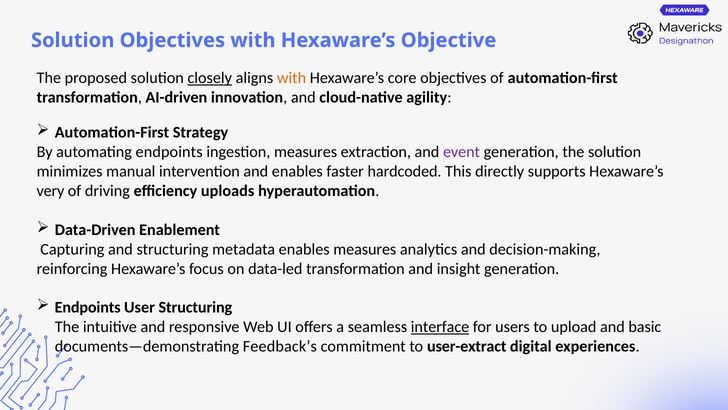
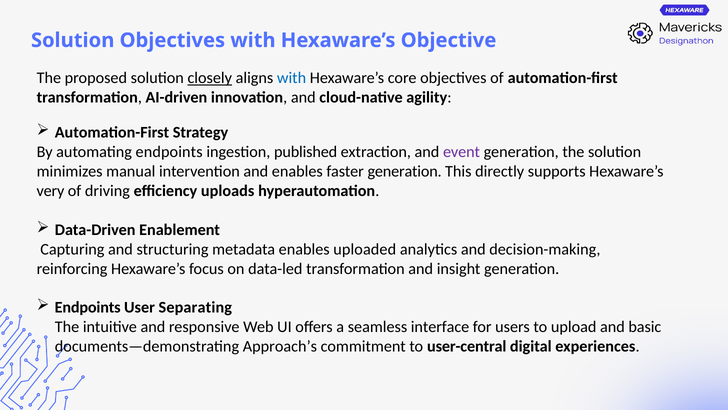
with at (292, 78) colour: orange -> blue
ingestion measures: measures -> published
faster hardcoded: hardcoded -> generation
enables measures: measures -> uploaded
User Structuring: Structuring -> Separating
interface underline: present -> none
Feedback’s: Feedback’s -> Approach’s
user-extract: user-extract -> user-central
